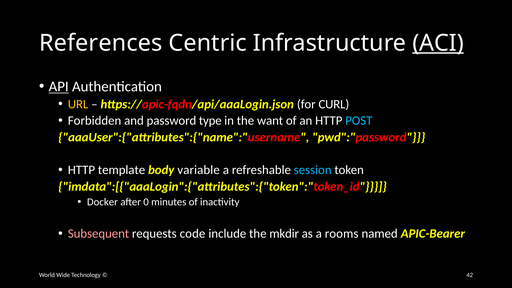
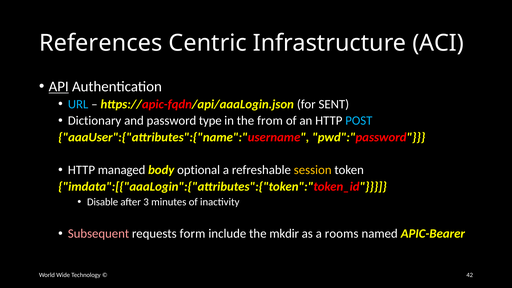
ACI underline: present -> none
URL colour: yellow -> light blue
CURL: CURL -> SENT
Forbidden: Forbidden -> Dictionary
want: want -> from
template: template -> managed
variable: variable -> optional
session colour: light blue -> yellow
Docker: Docker -> Disable
0: 0 -> 3
code: code -> form
